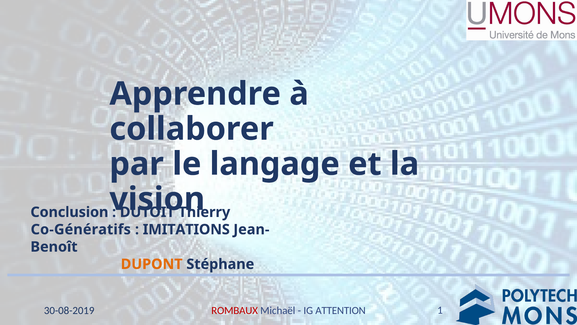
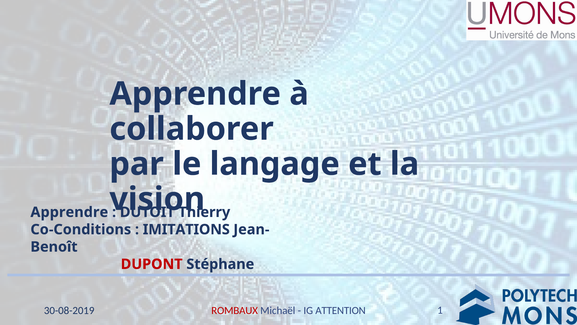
Conclusion at (69, 212): Conclusion -> Apprendre
Co-Génératifs: Co-Génératifs -> Co-Conditions
DUPONT colour: orange -> red
